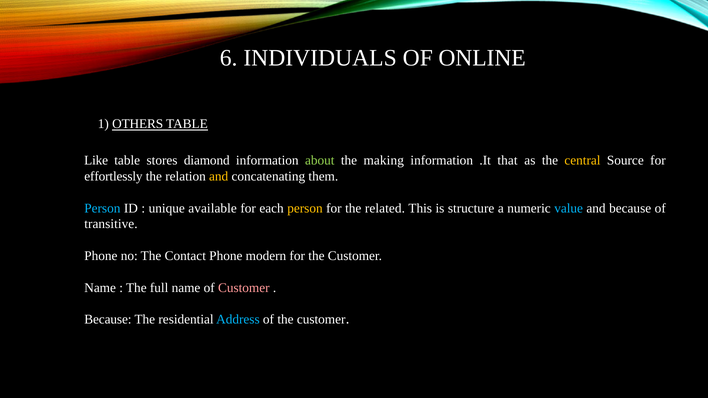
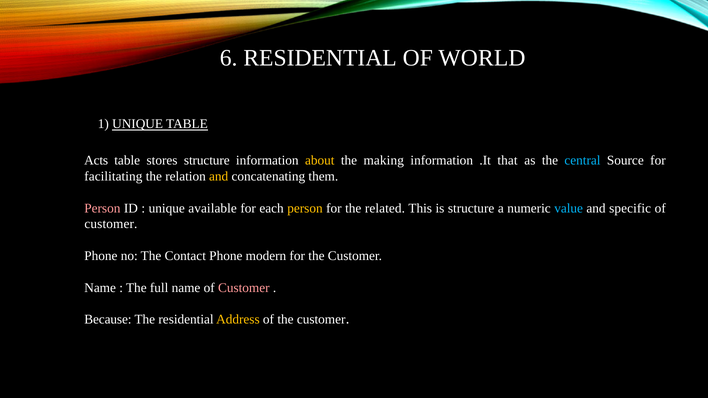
6 INDIVIDUALS: INDIVIDUALS -> RESIDENTIAL
ONLINE: ONLINE -> WORLD
1 OTHERS: OTHERS -> UNIQUE
Like: Like -> Acts
stores diamond: diamond -> structure
about colour: light green -> yellow
central colour: yellow -> light blue
effortlessly: effortlessly -> facilitating
Person at (102, 208) colour: light blue -> pink
and because: because -> specific
transitive at (111, 224): transitive -> customer
Address colour: light blue -> yellow
